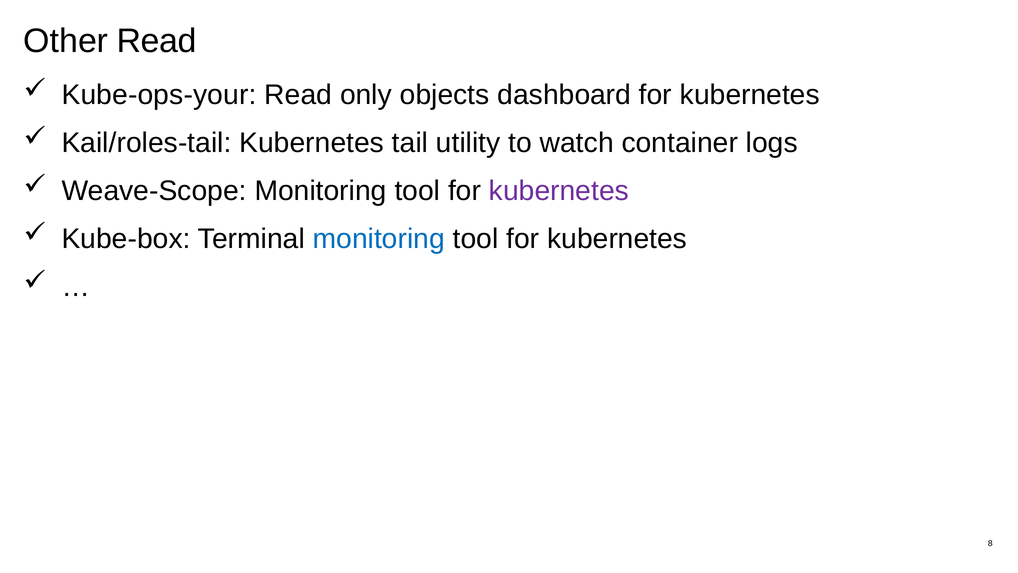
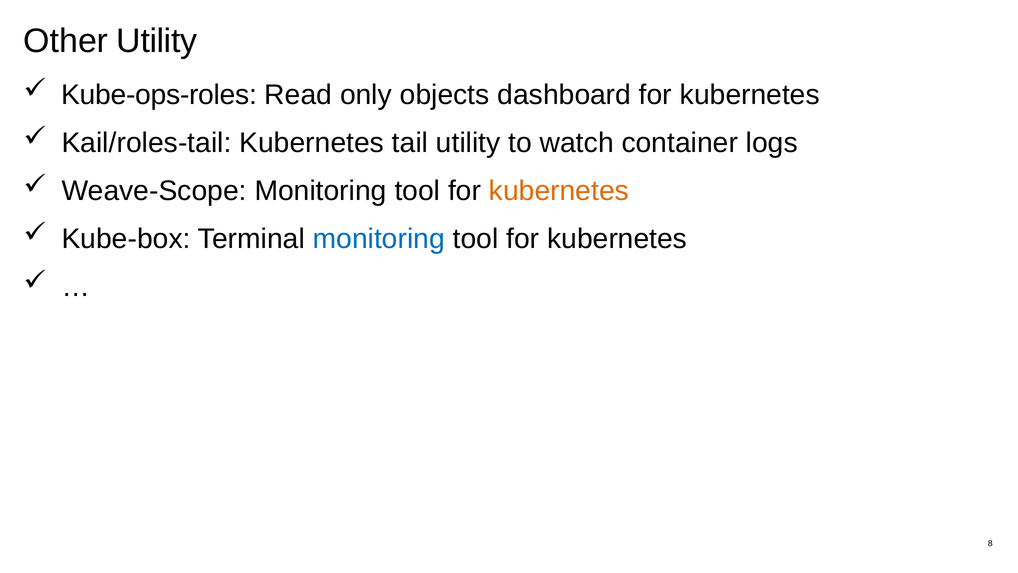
Other Read: Read -> Utility
Kube-ops-your: Kube-ops-your -> Kube-ops-roles
kubernetes at (559, 191) colour: purple -> orange
